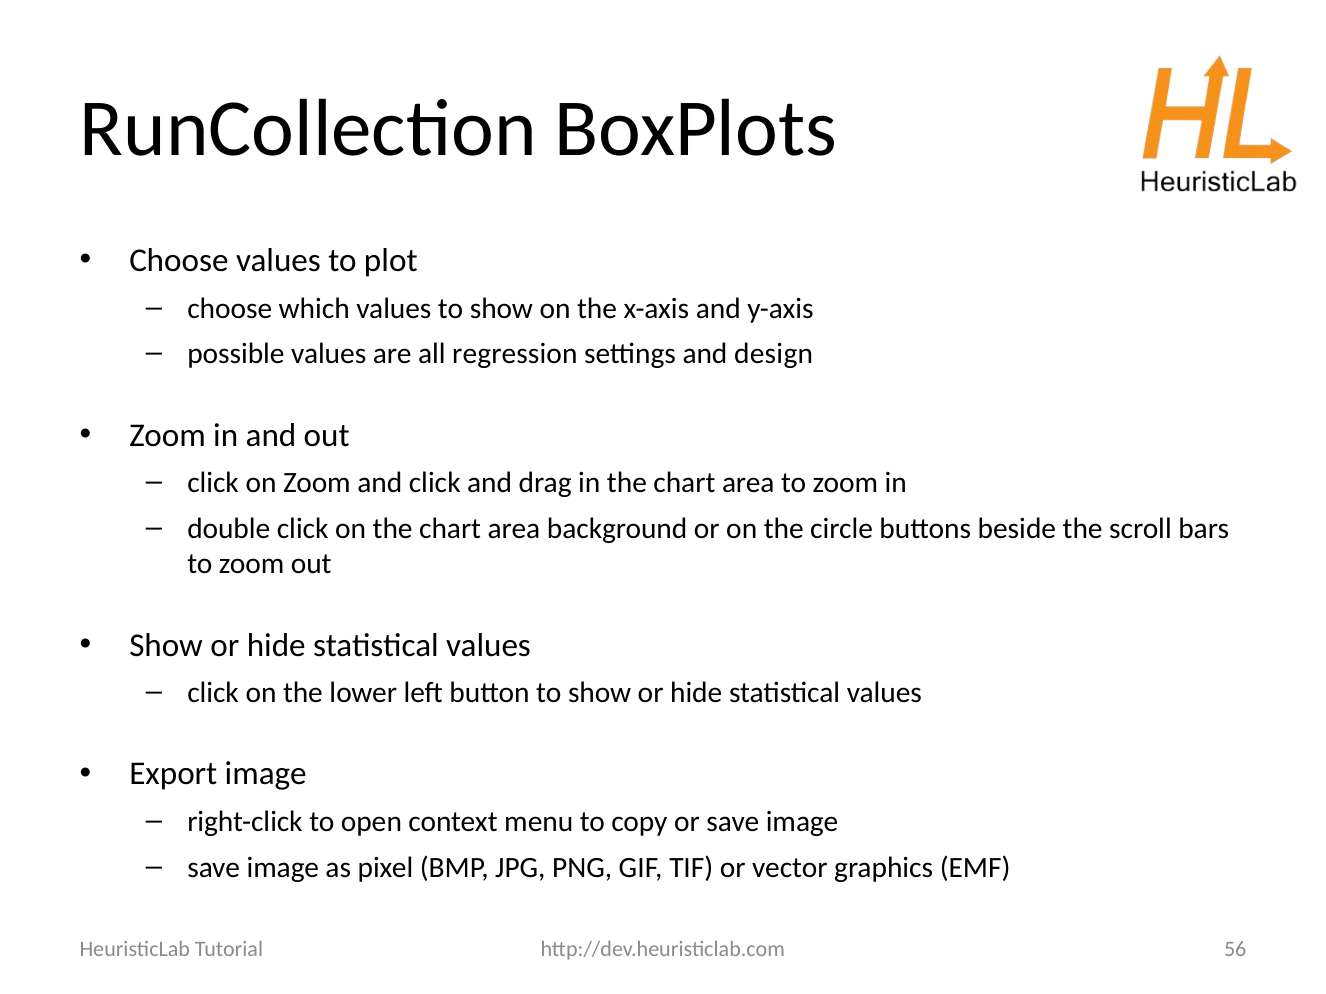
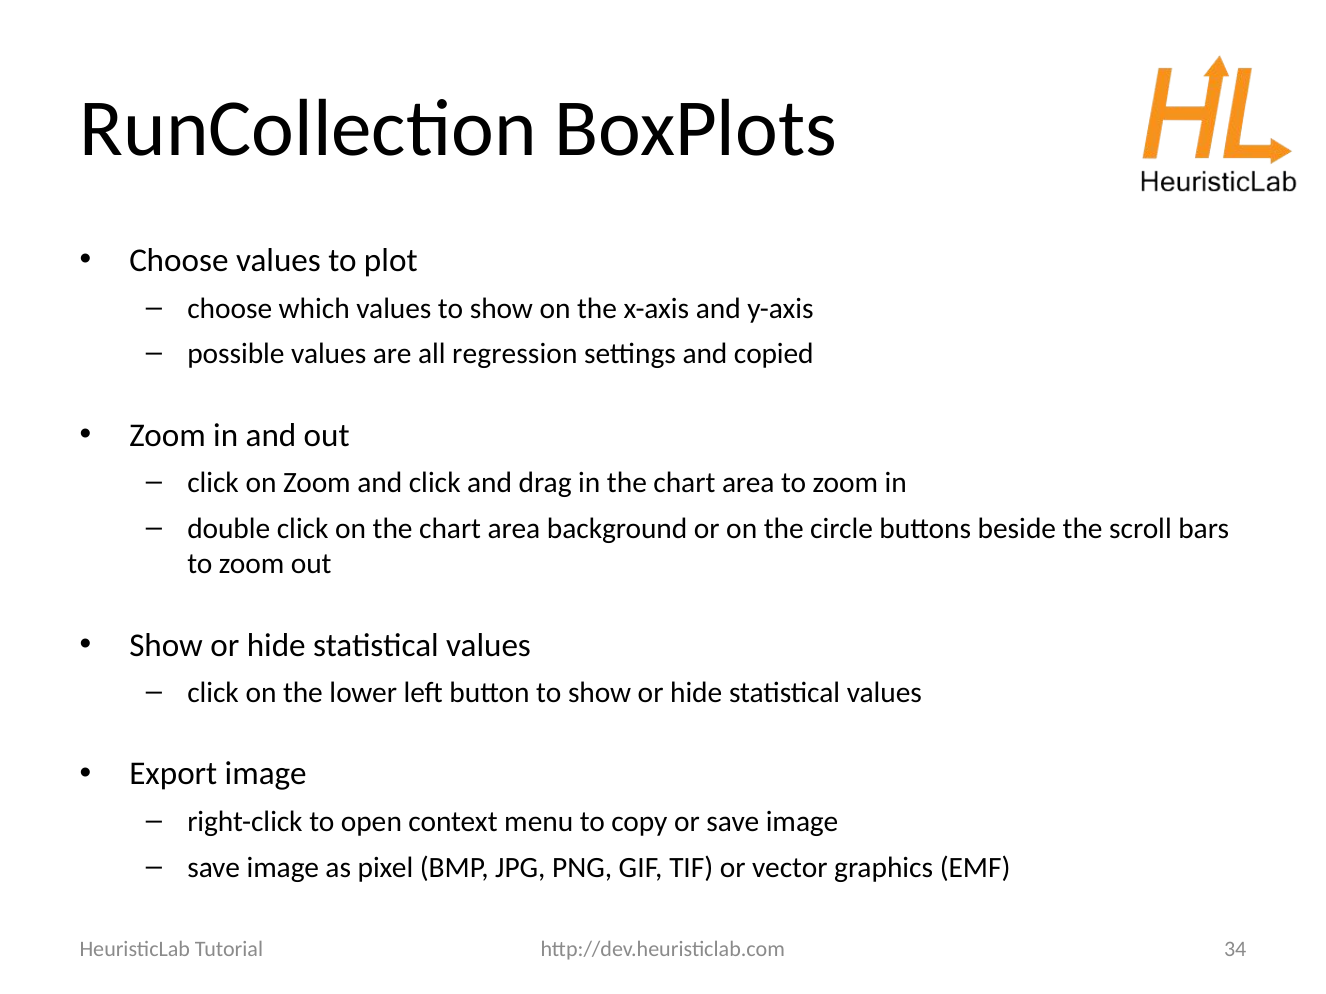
design: design -> copied
56: 56 -> 34
